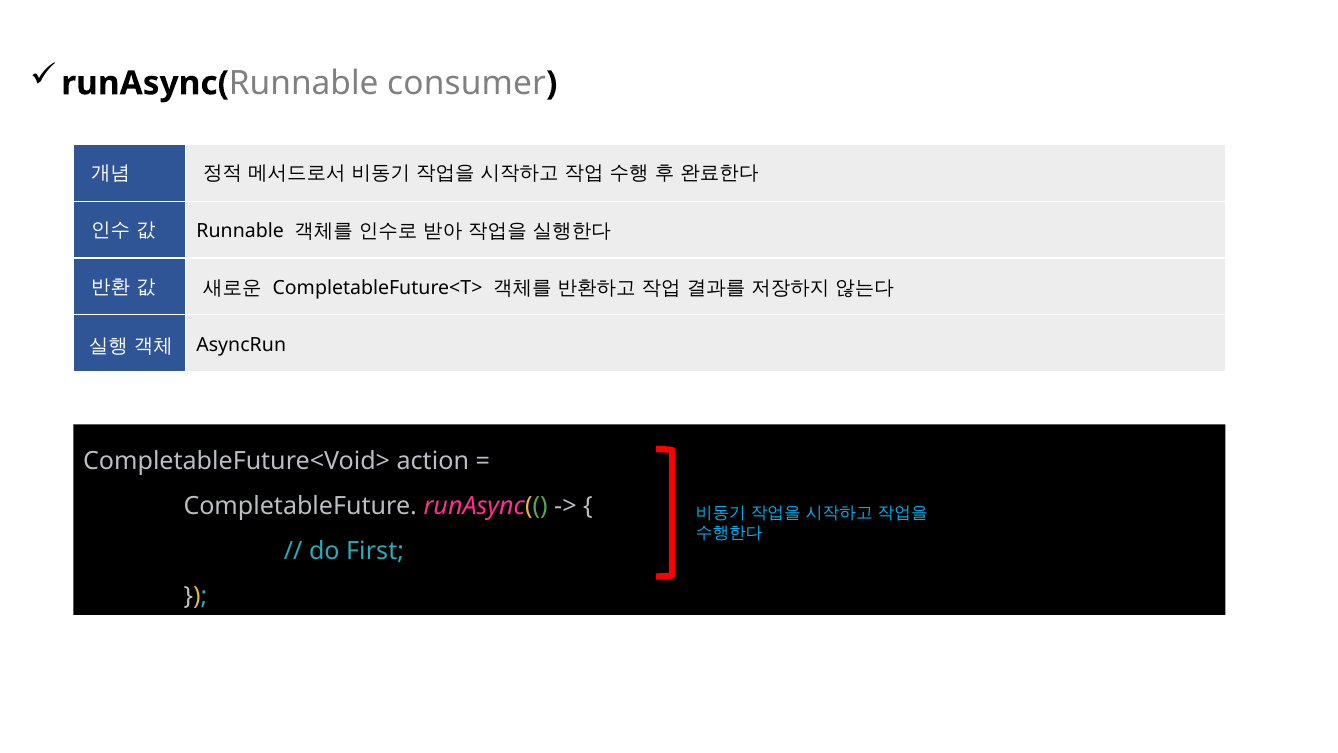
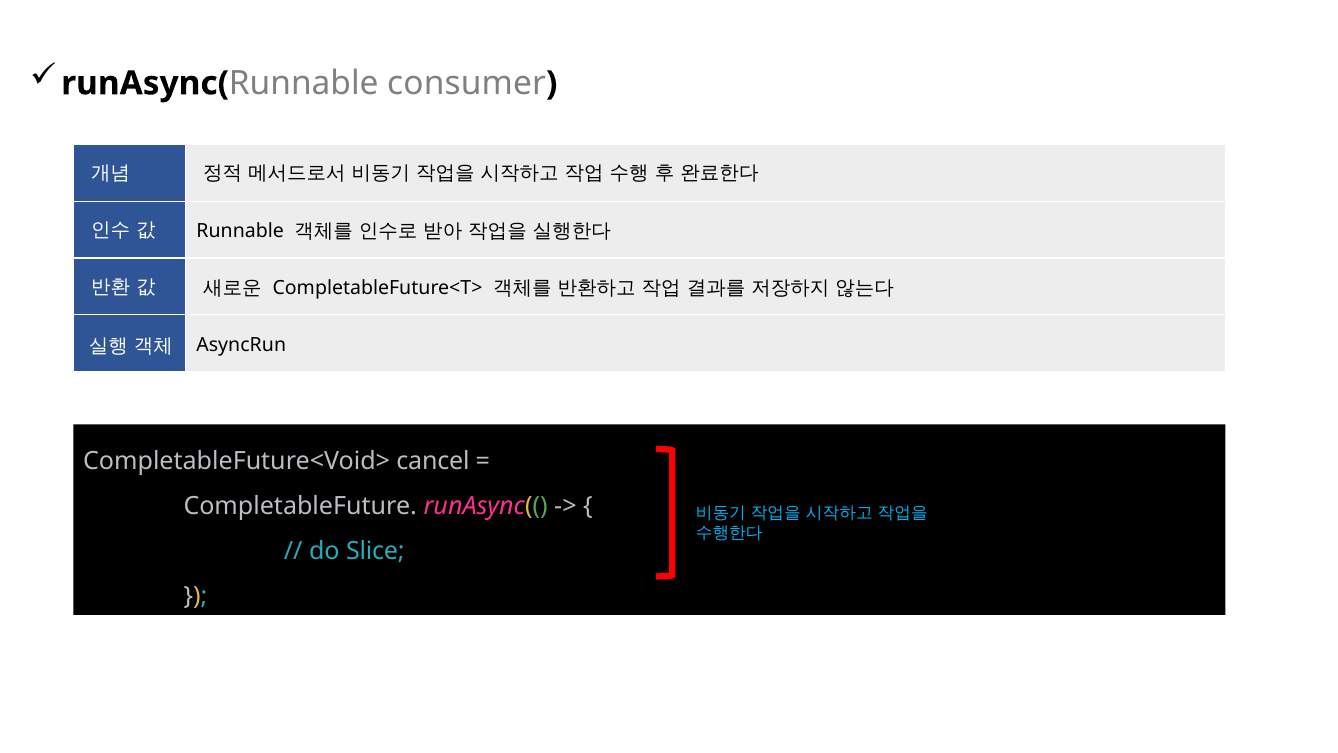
action: action -> cancel
First: First -> Slice
